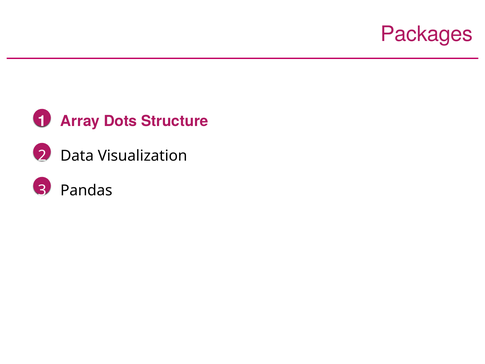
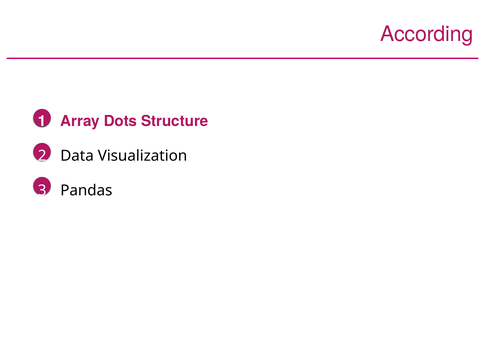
Packages: Packages -> According
